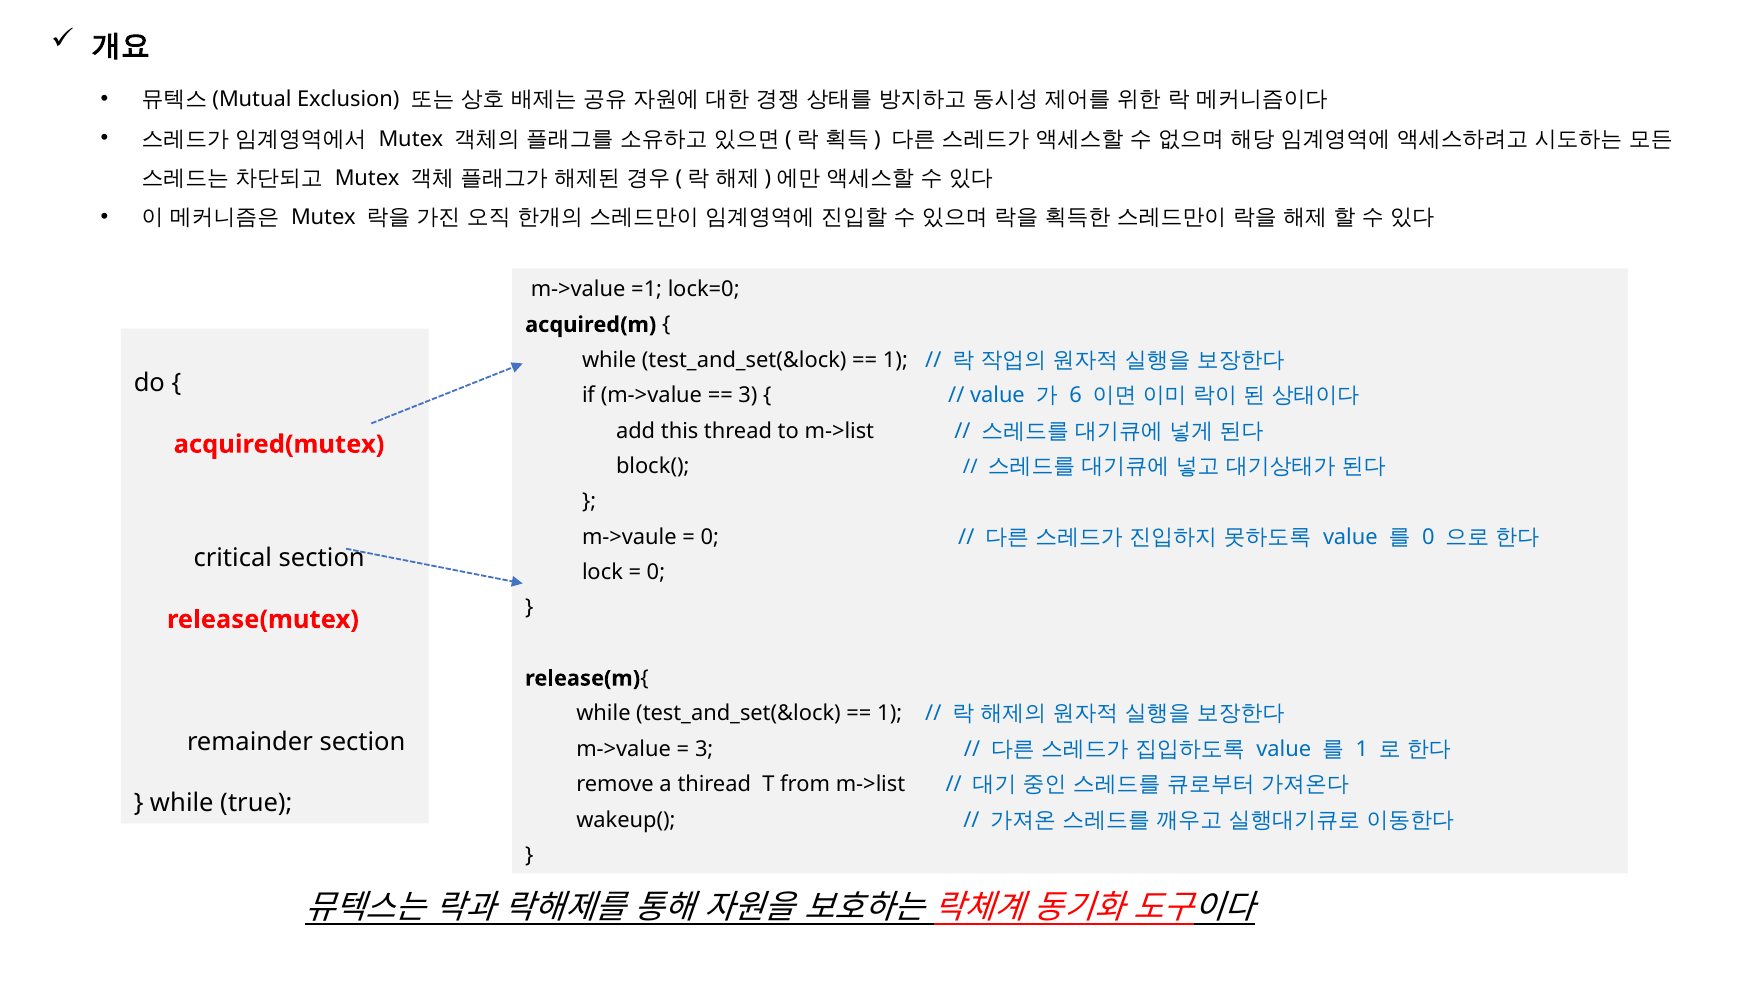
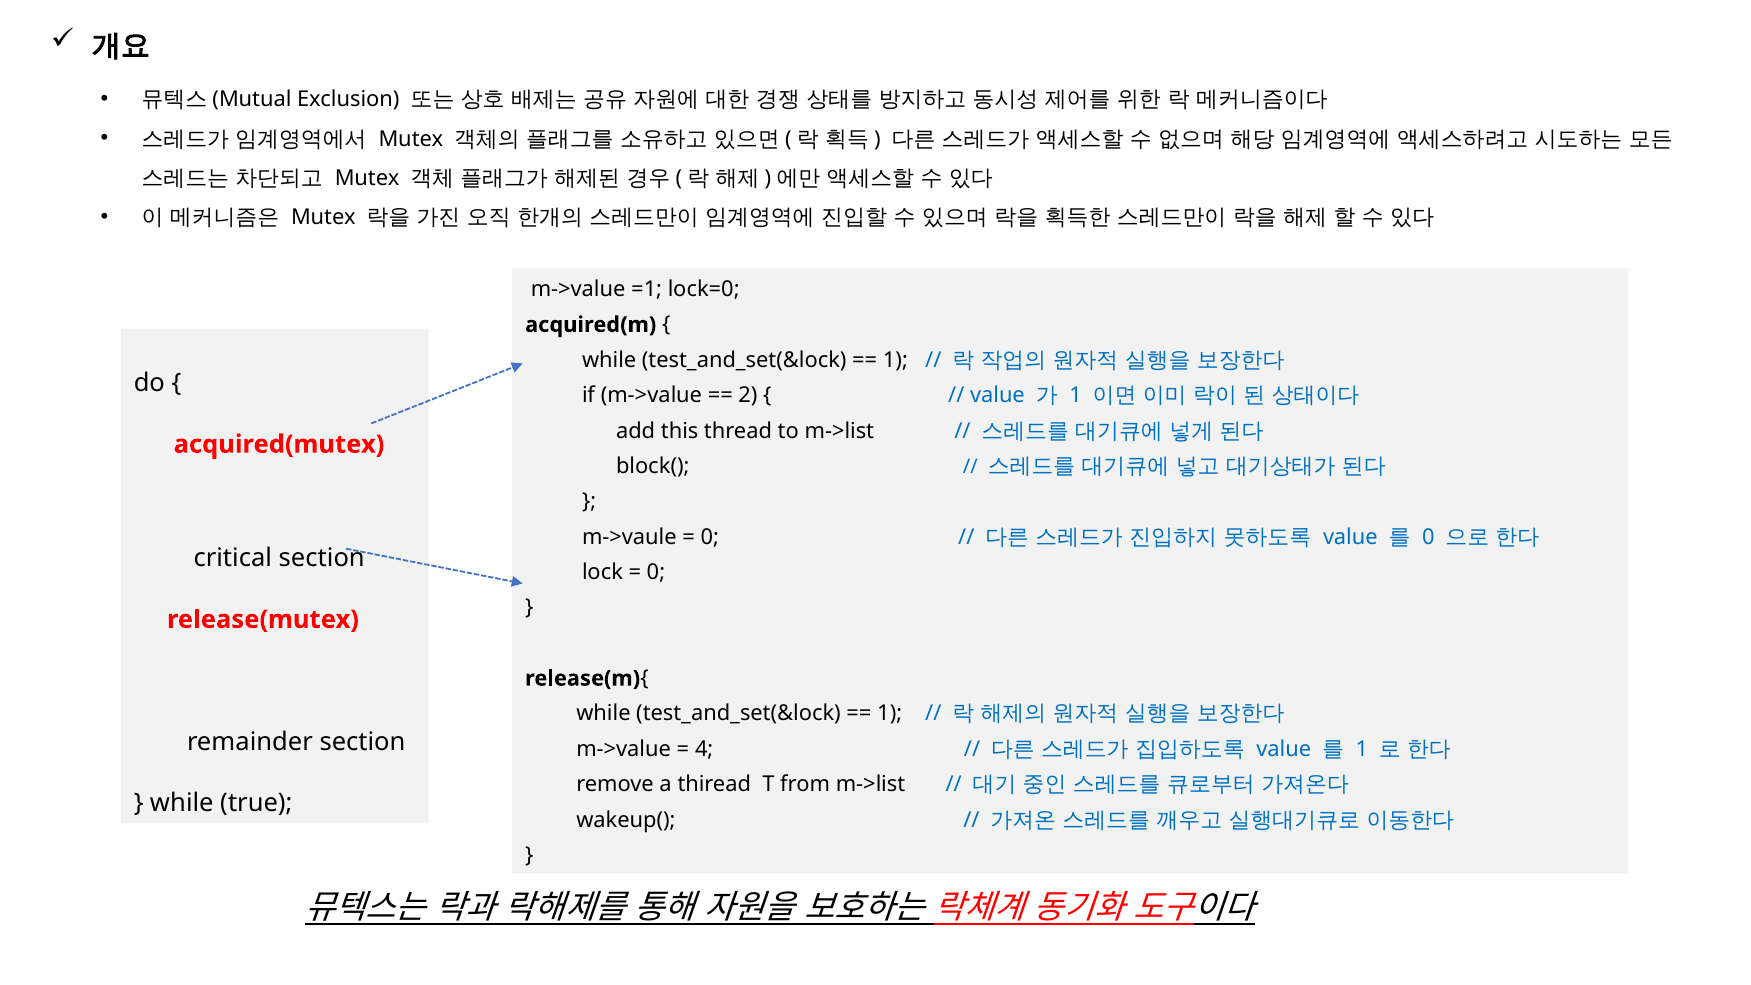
3 at (748, 395): 3 -> 2
6 at (1076, 395): 6 -> 1
3 at (704, 749): 3 -> 4
